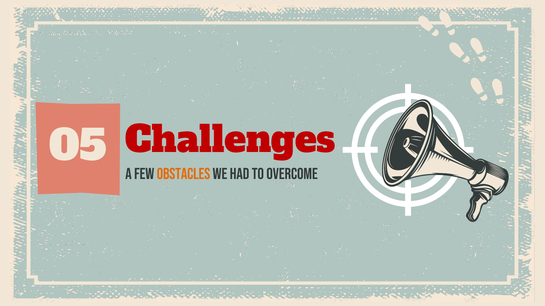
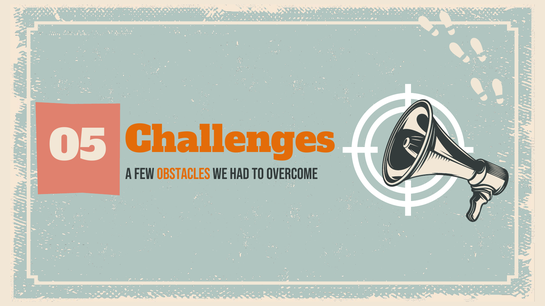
Challenges colour: red -> orange
